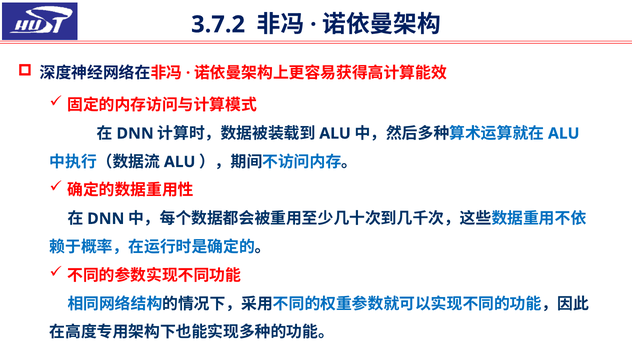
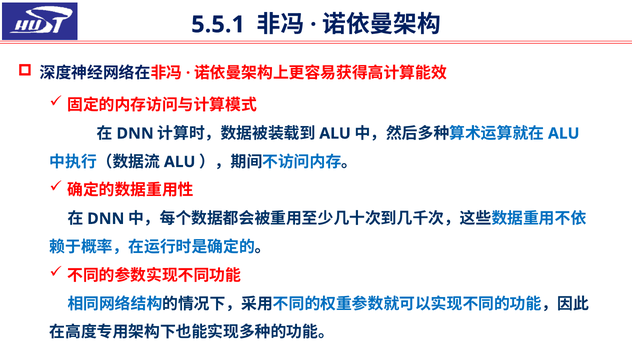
3.7.2: 3.7.2 -> 5.5.1
